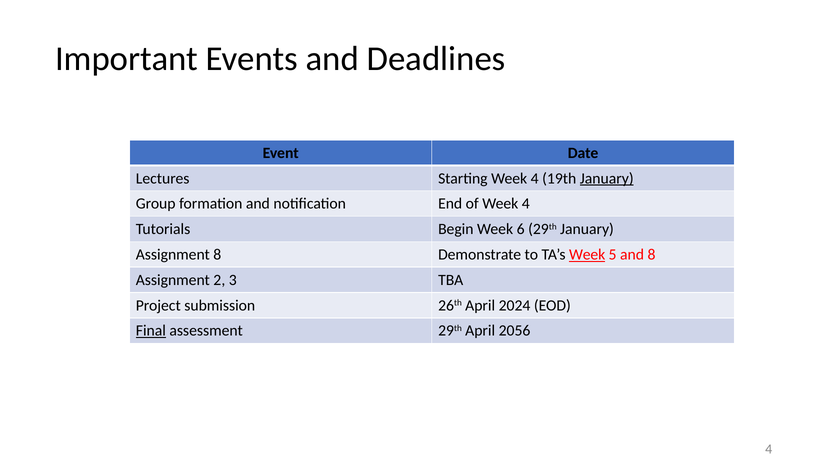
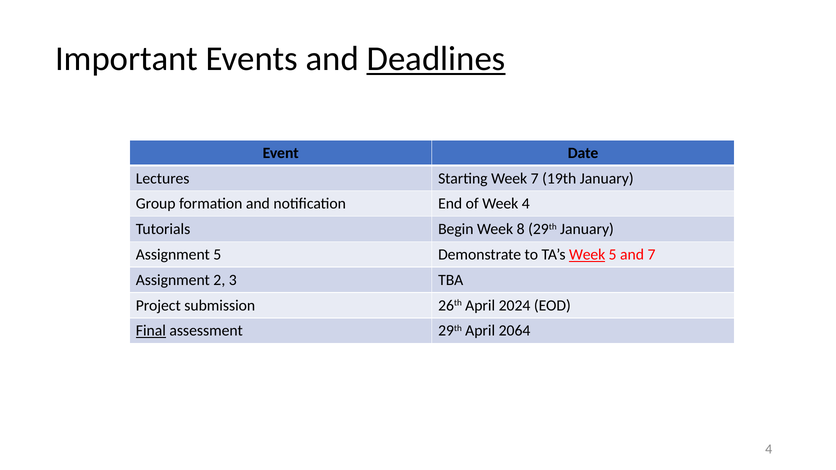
Deadlines underline: none -> present
Starting Week 4: 4 -> 7
January at (607, 178) underline: present -> none
6: 6 -> 8
Assignment 8: 8 -> 5
and 8: 8 -> 7
2056: 2056 -> 2064
